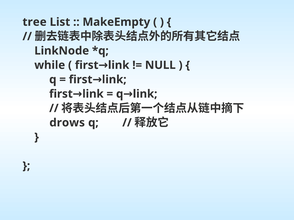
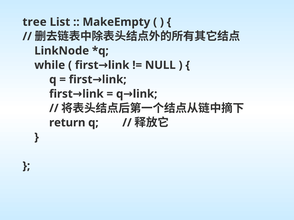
drows: drows -> return
